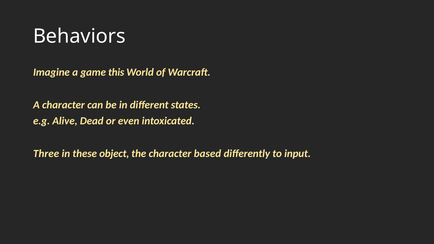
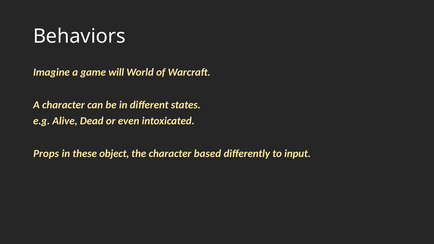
this: this -> will
Three: Three -> Props
